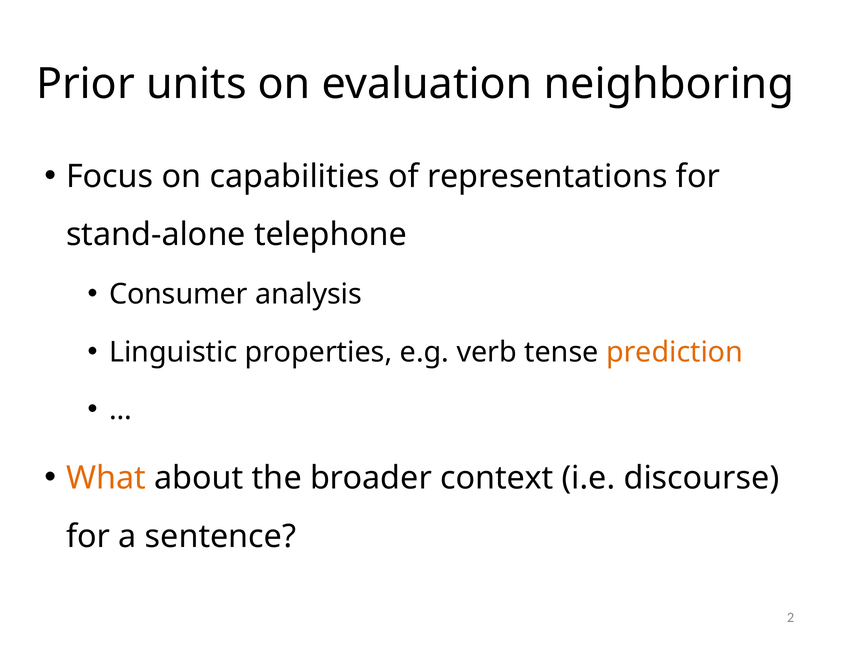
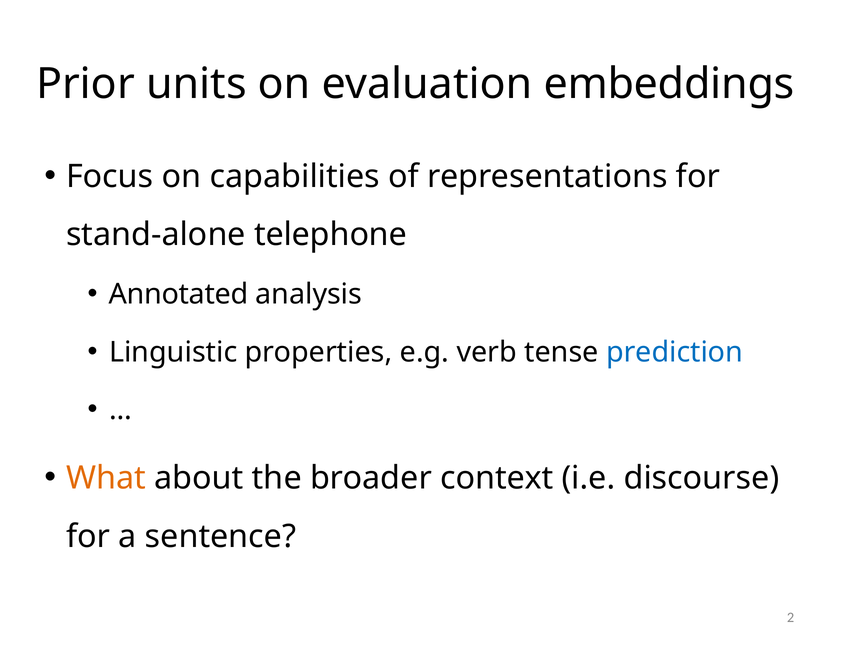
neighboring: neighboring -> embeddings
Consumer: Consumer -> Annotated
prediction colour: orange -> blue
